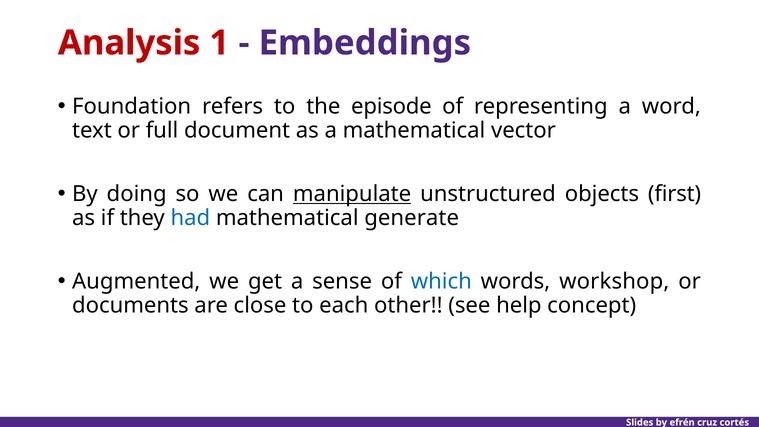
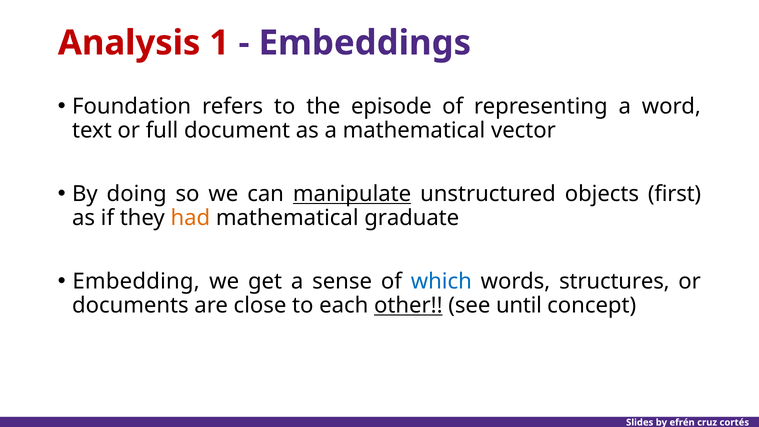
had colour: blue -> orange
generate: generate -> graduate
Augmented: Augmented -> Embedding
workshop: workshop -> structures
other underline: none -> present
help: help -> until
